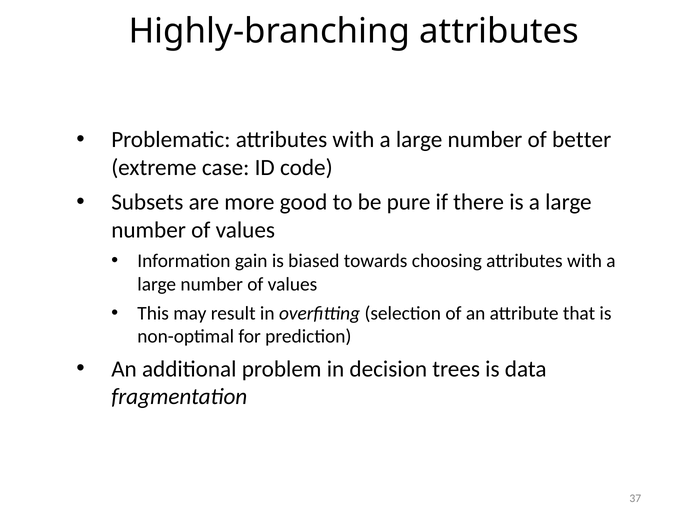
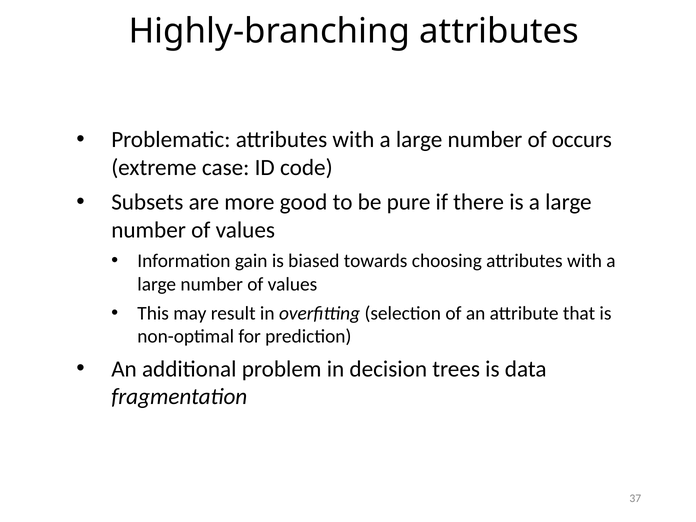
better: better -> occurs
